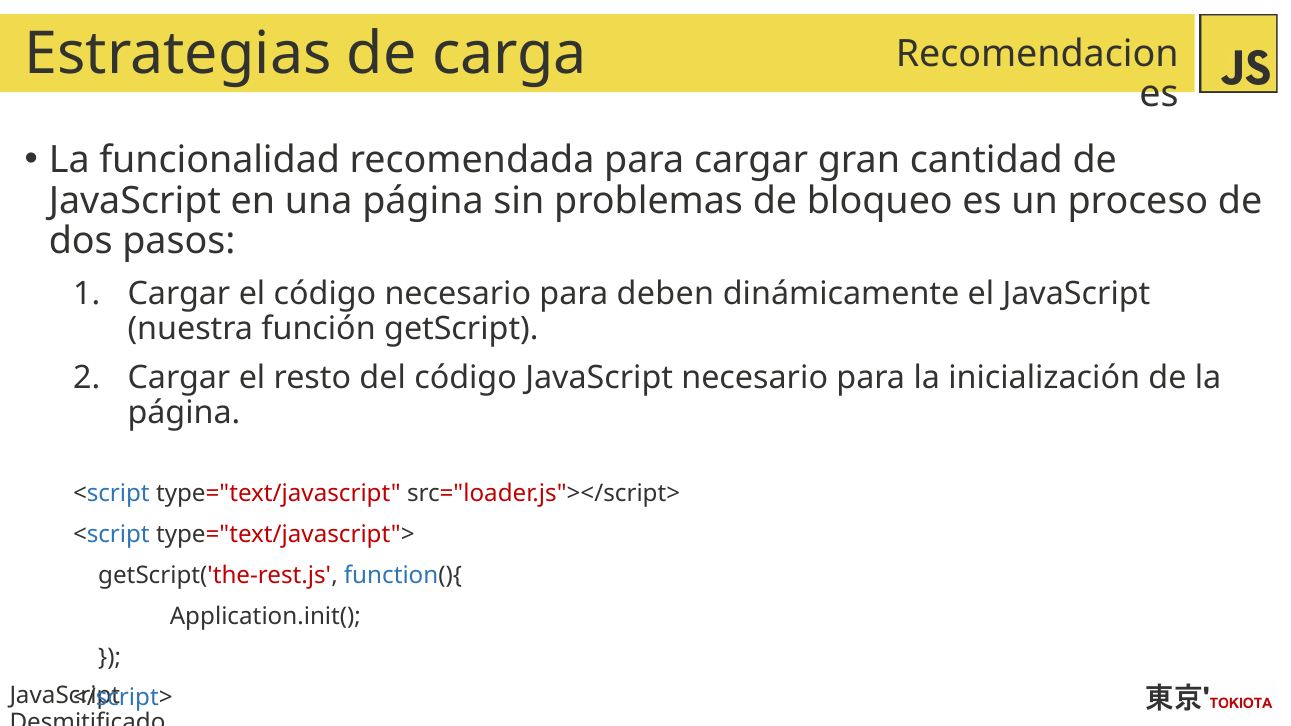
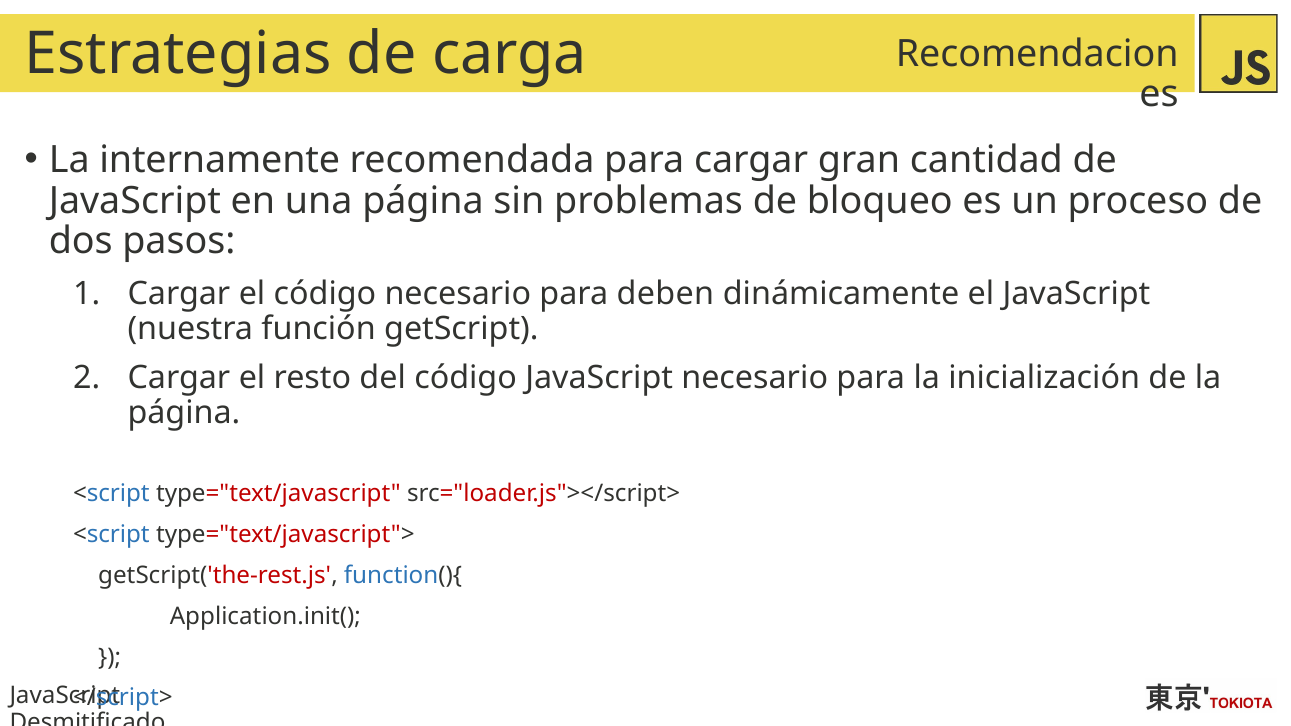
funcionalidad: funcionalidad -> internamente
